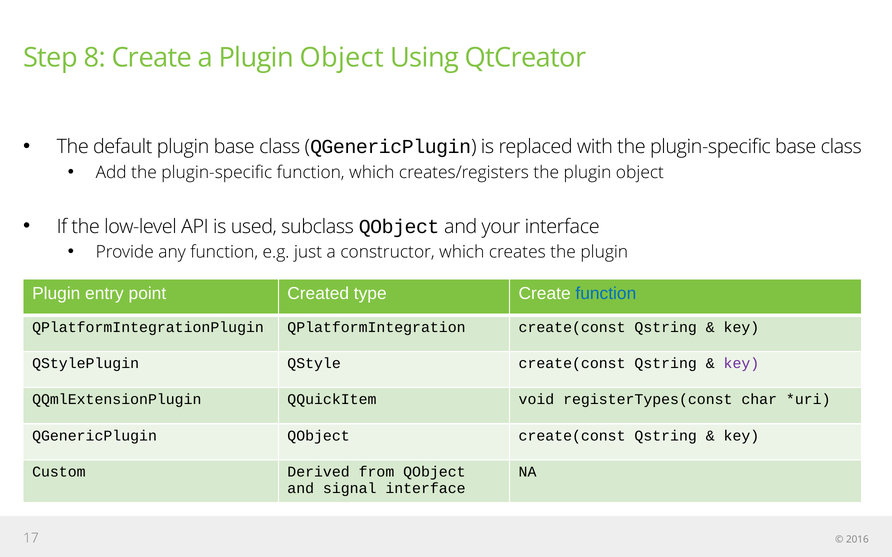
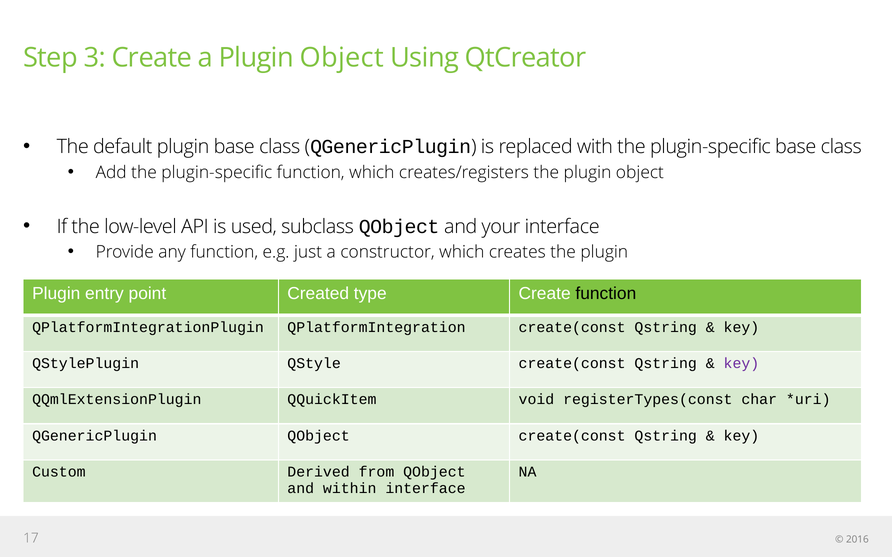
8: 8 -> 3
function at (606, 294) colour: blue -> black
signal: signal -> within
